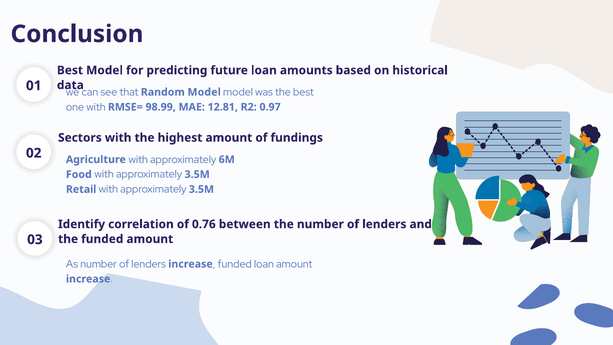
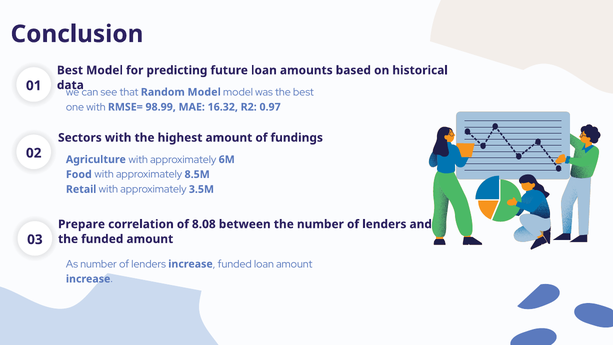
12.81: 12.81 -> 16.32
Food with approximately 3.5M: 3.5M -> 8.5M
Identify: Identify -> Prepare
0.76: 0.76 -> 8.08
